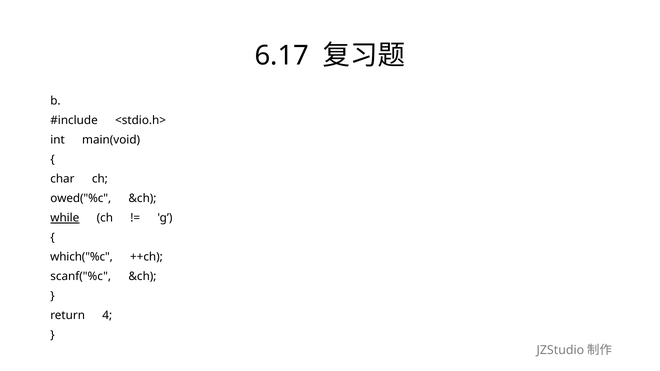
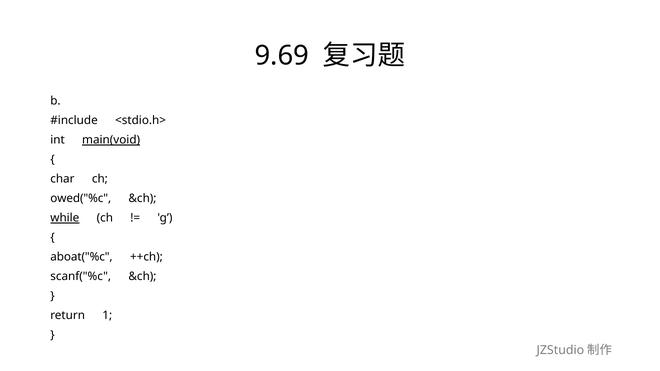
6.17: 6.17 -> 9.69
main(void underline: none -> present
which("%c: which("%c -> aboat("%c
4: 4 -> 1
